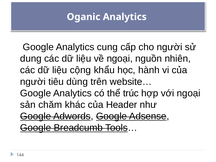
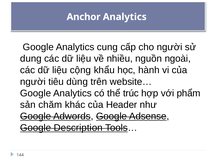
Oganic: Oganic -> Anchor
về ngoại: ngoại -> nhiều
nhiên: nhiên -> ngoài
với ngoại: ngoại -> phẩm
Breadcumb: Breadcumb -> Description
